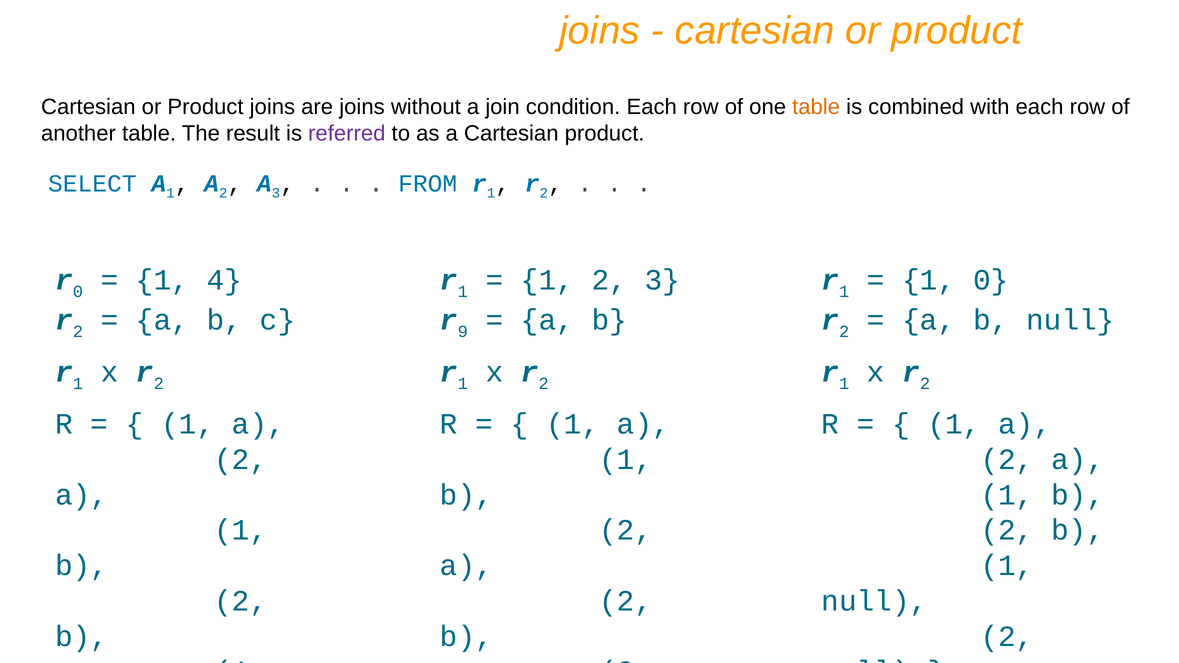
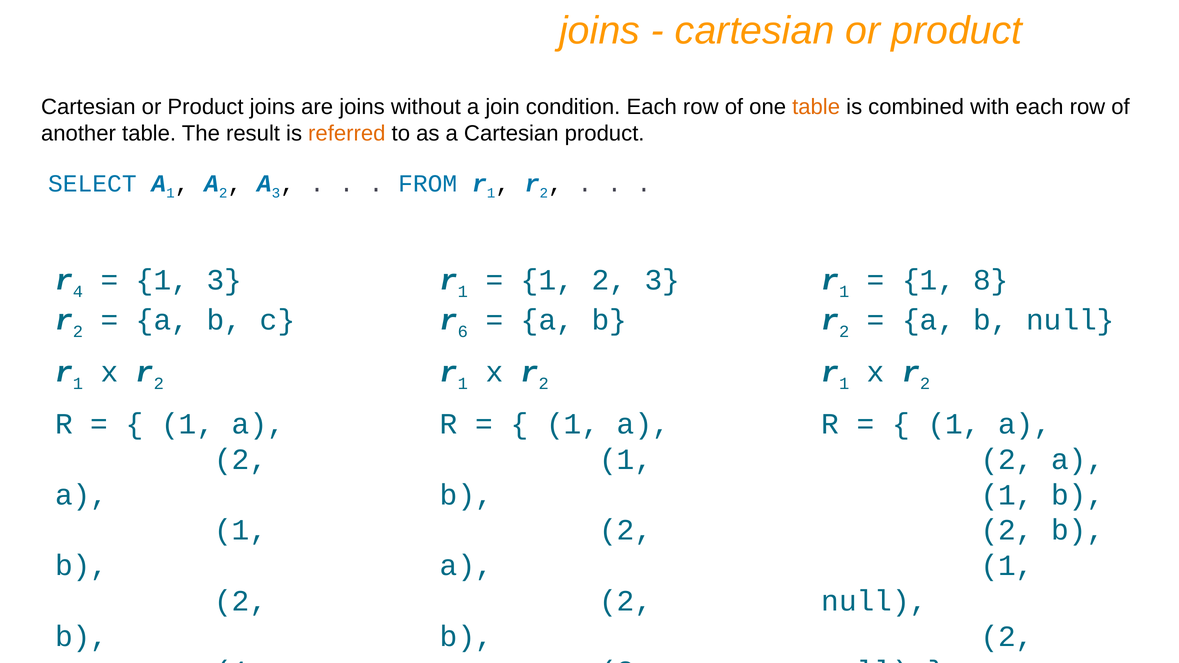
referred colour: purple -> orange
r 0: 0 -> 4
1 4: 4 -> 3
1 0: 0 -> 8
9: 9 -> 6
